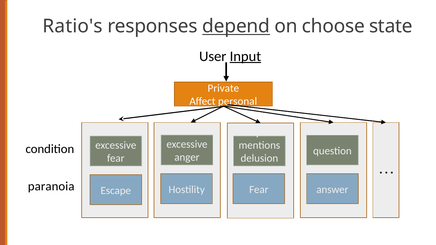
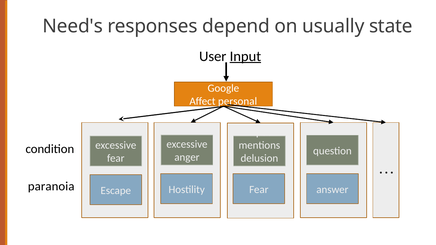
Ratio's: Ratio's -> Need's
depend underline: present -> none
choose: choose -> usually
Private: Private -> Google
